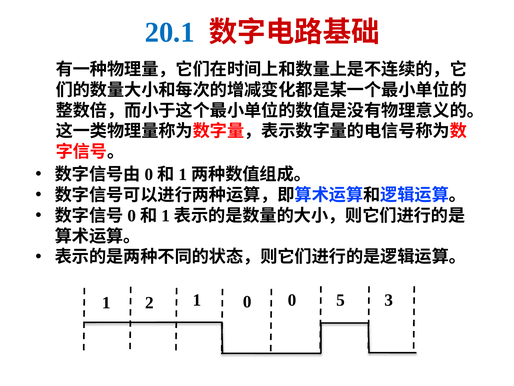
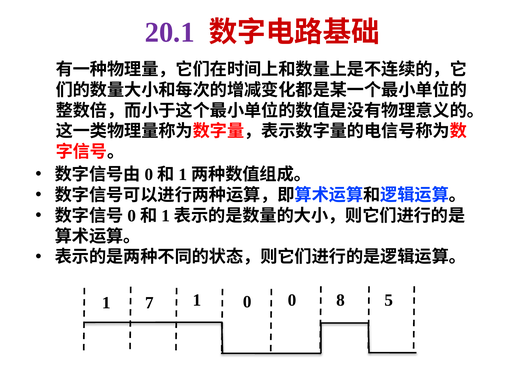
20.1 colour: blue -> purple
3: 3 -> 5
2: 2 -> 7
5: 5 -> 8
